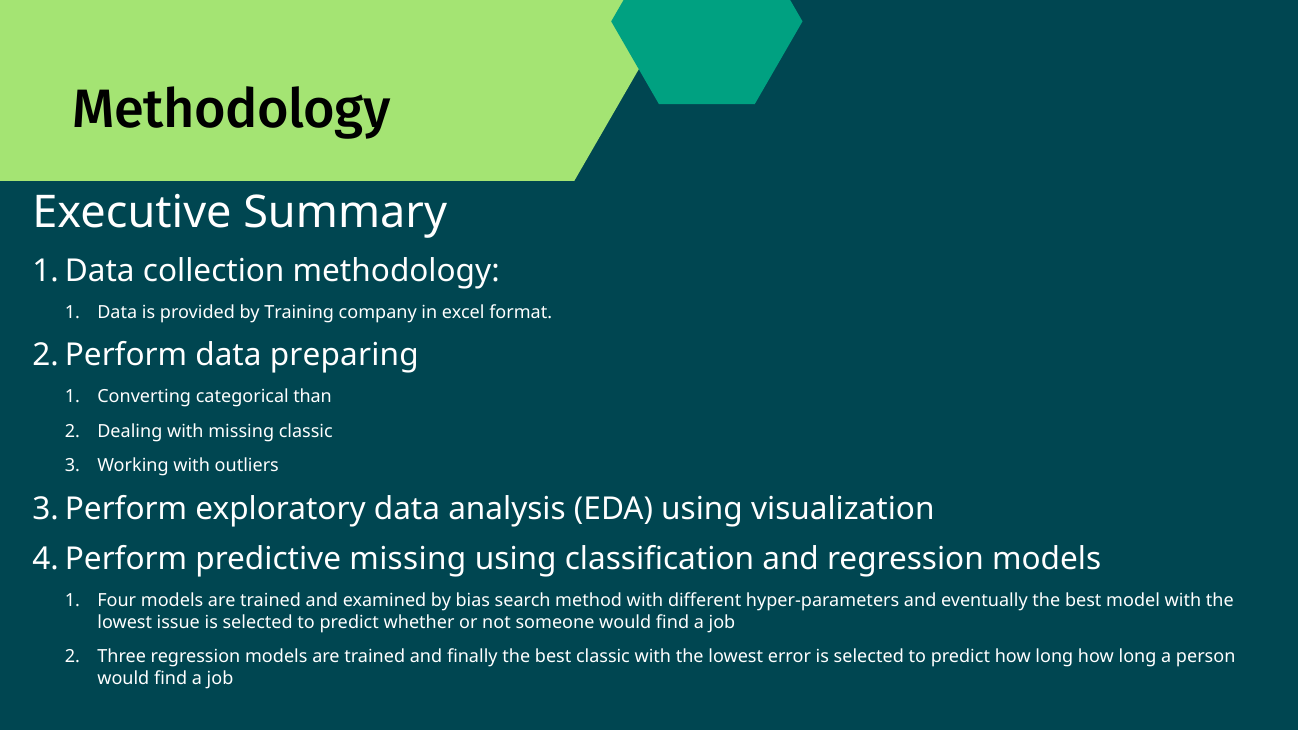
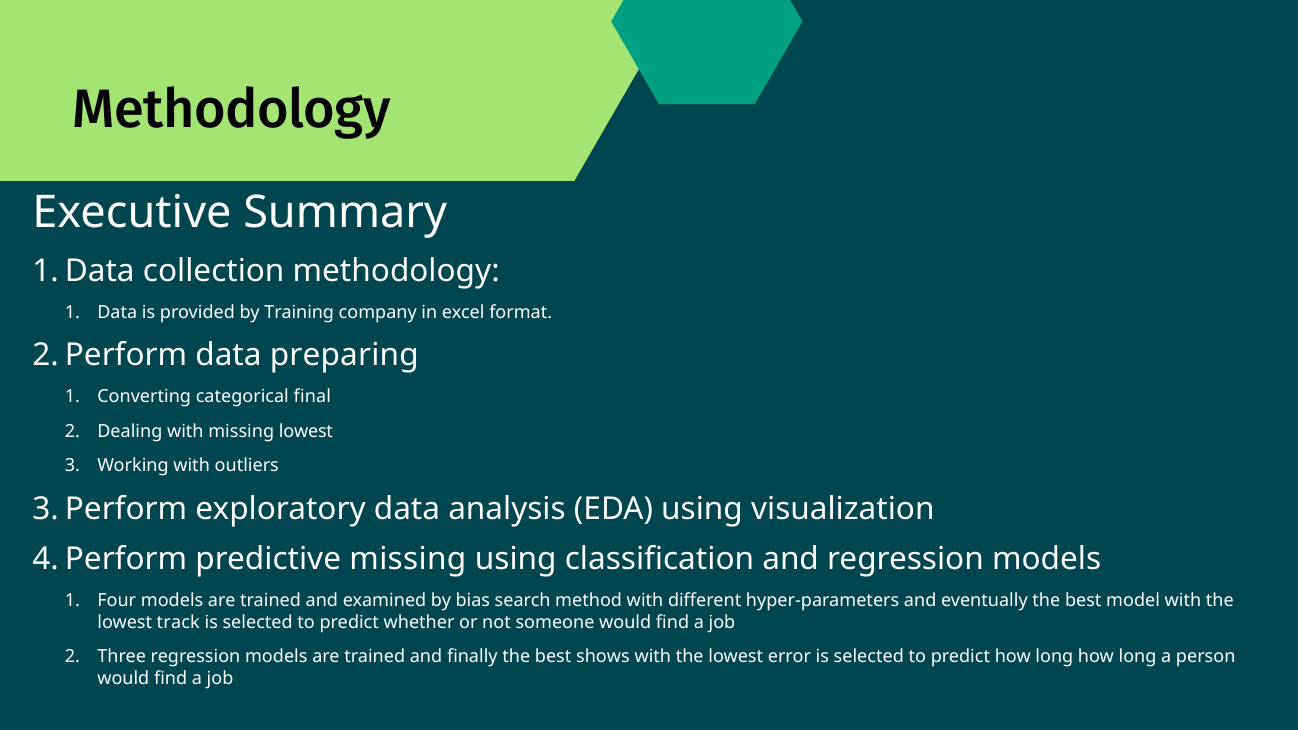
than: than -> final
missing classic: classic -> lowest
issue: issue -> track
best classic: classic -> shows
